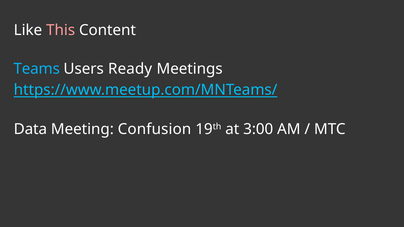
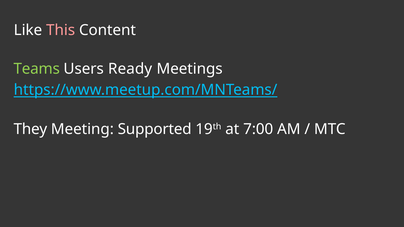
Teams colour: light blue -> light green
Data: Data -> They
Confusion: Confusion -> Supported
3:00: 3:00 -> 7:00
